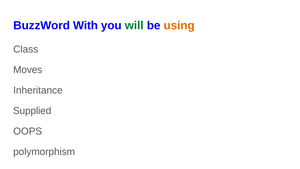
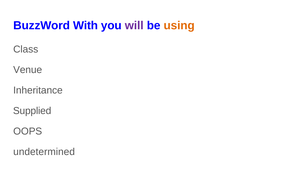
will colour: green -> purple
Moves: Moves -> Venue
polymorphism: polymorphism -> undetermined
